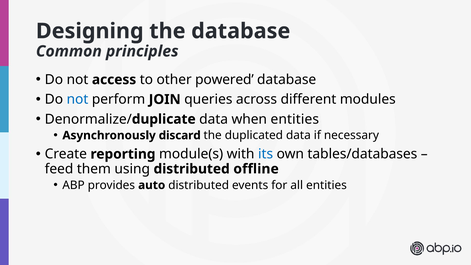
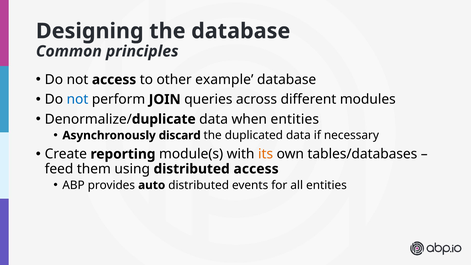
powered: powered -> example
its colour: blue -> orange
distributed offline: offline -> access
